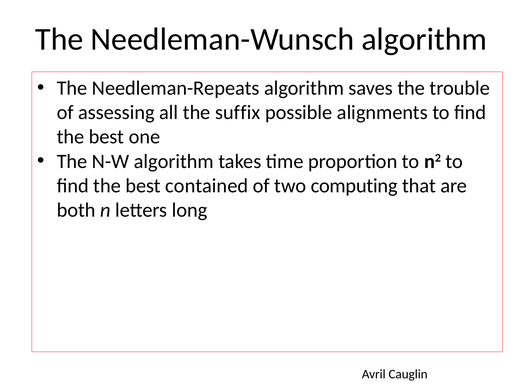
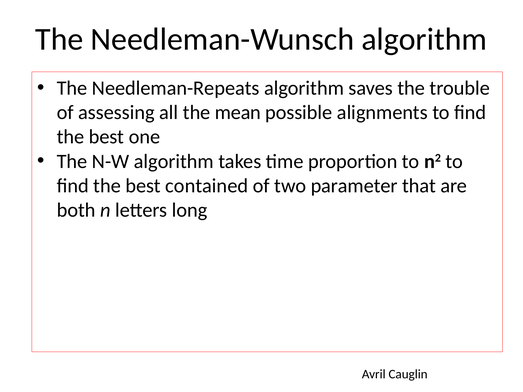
suffix: suffix -> mean
computing: computing -> parameter
